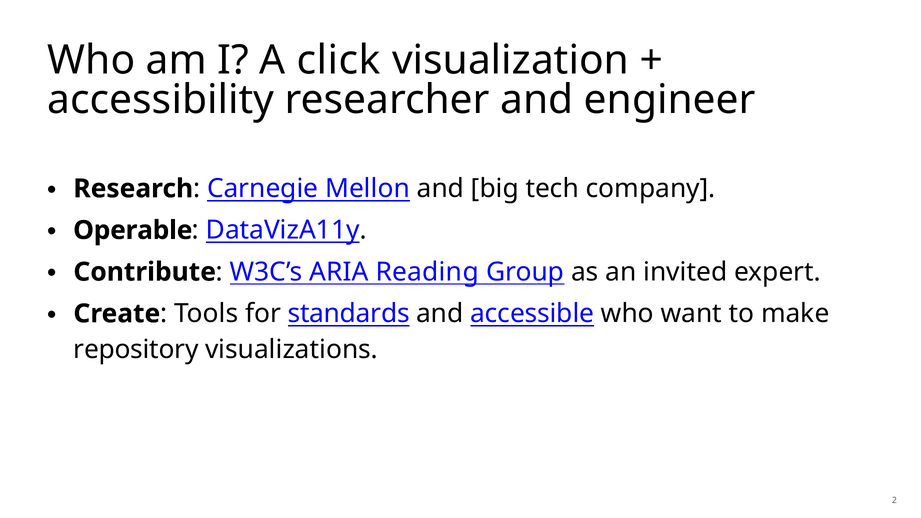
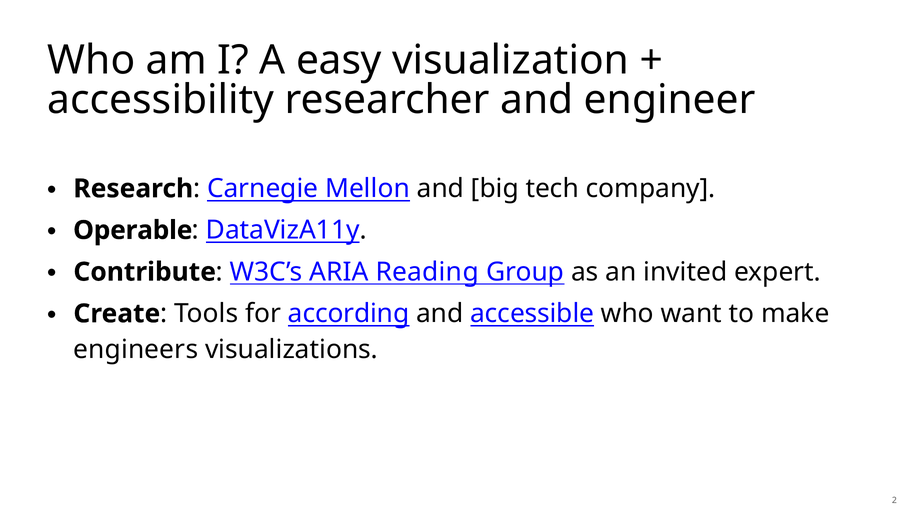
click: click -> easy
standards: standards -> according
repository: repository -> engineers
